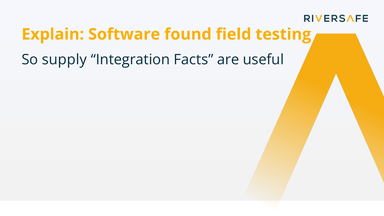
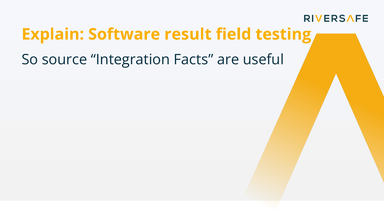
found: found -> result
supply: supply -> source
